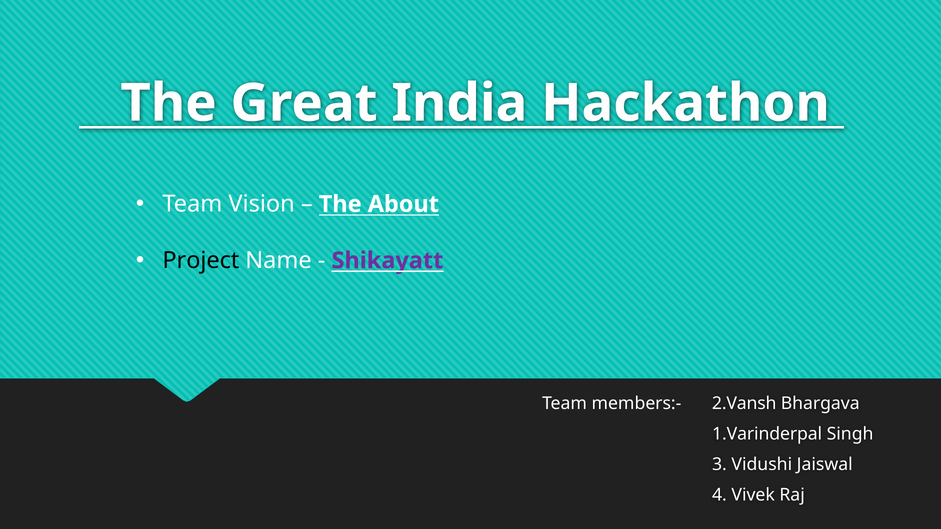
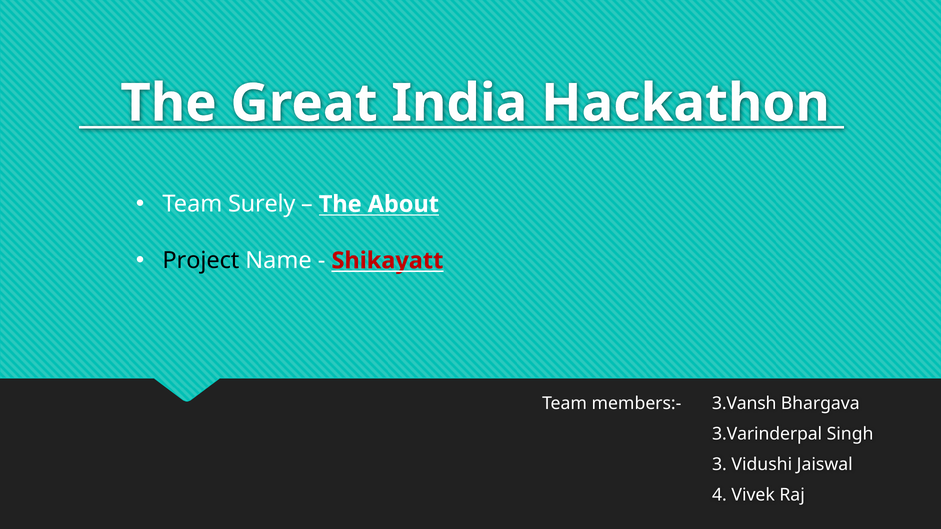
Vision: Vision -> Surely
Shikayatt colour: purple -> red
2.Vansh: 2.Vansh -> 3.Vansh
1.Varinderpal: 1.Varinderpal -> 3.Varinderpal
